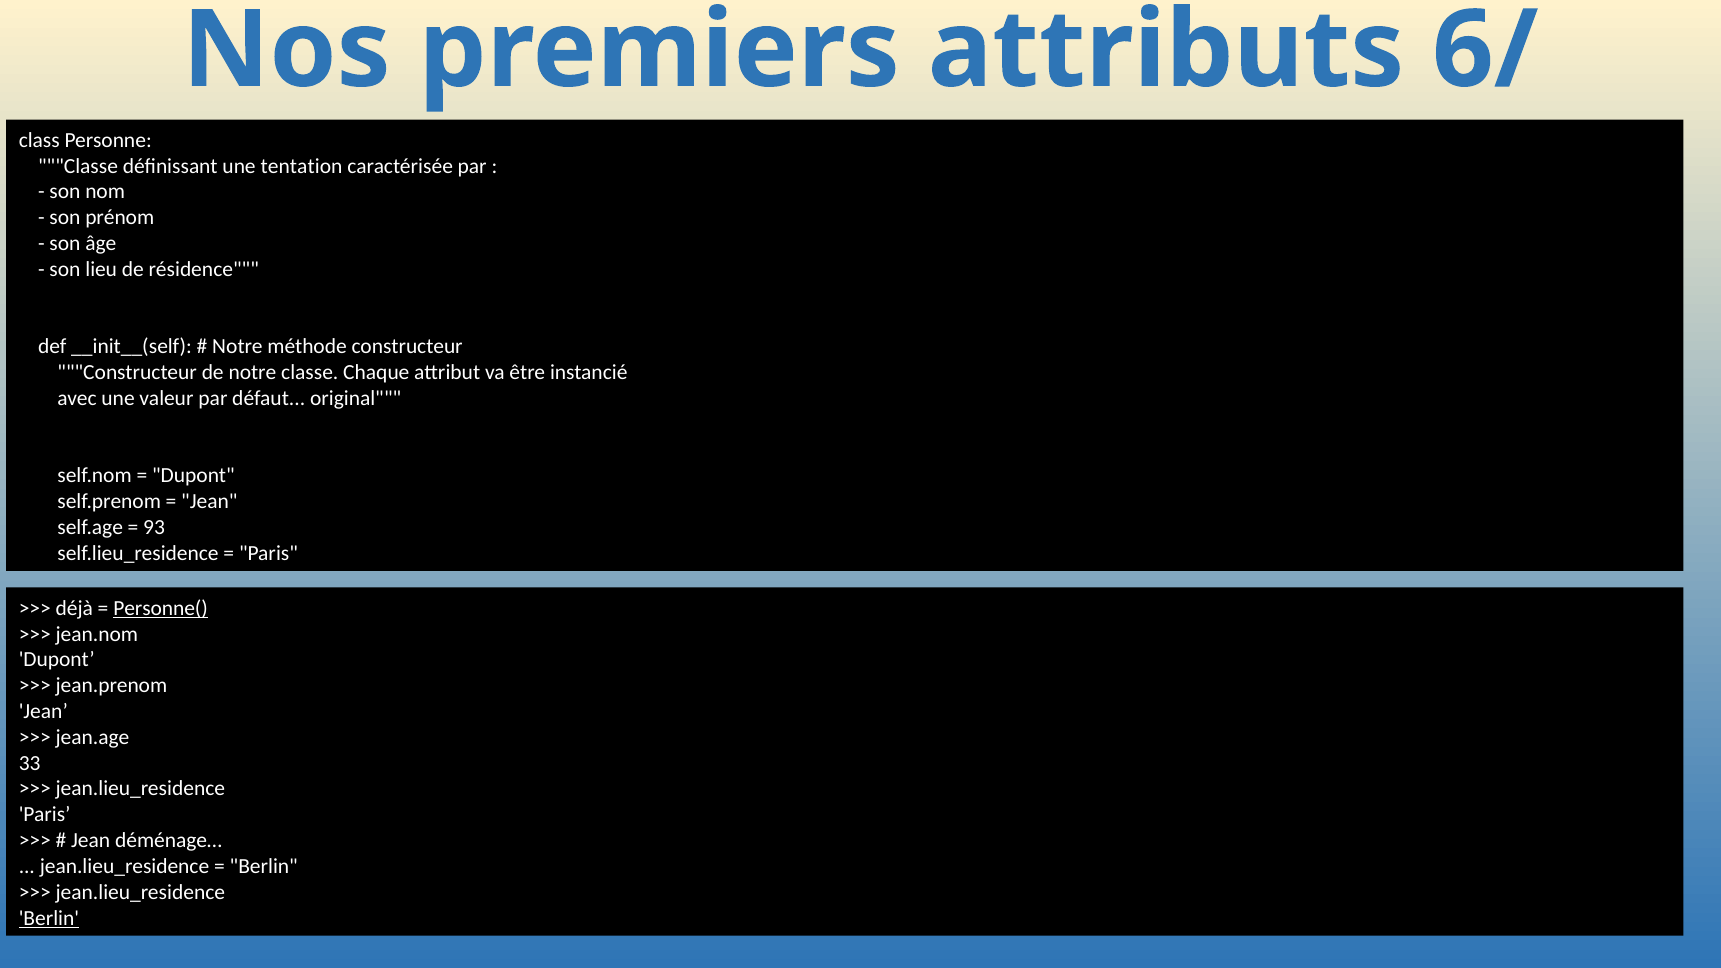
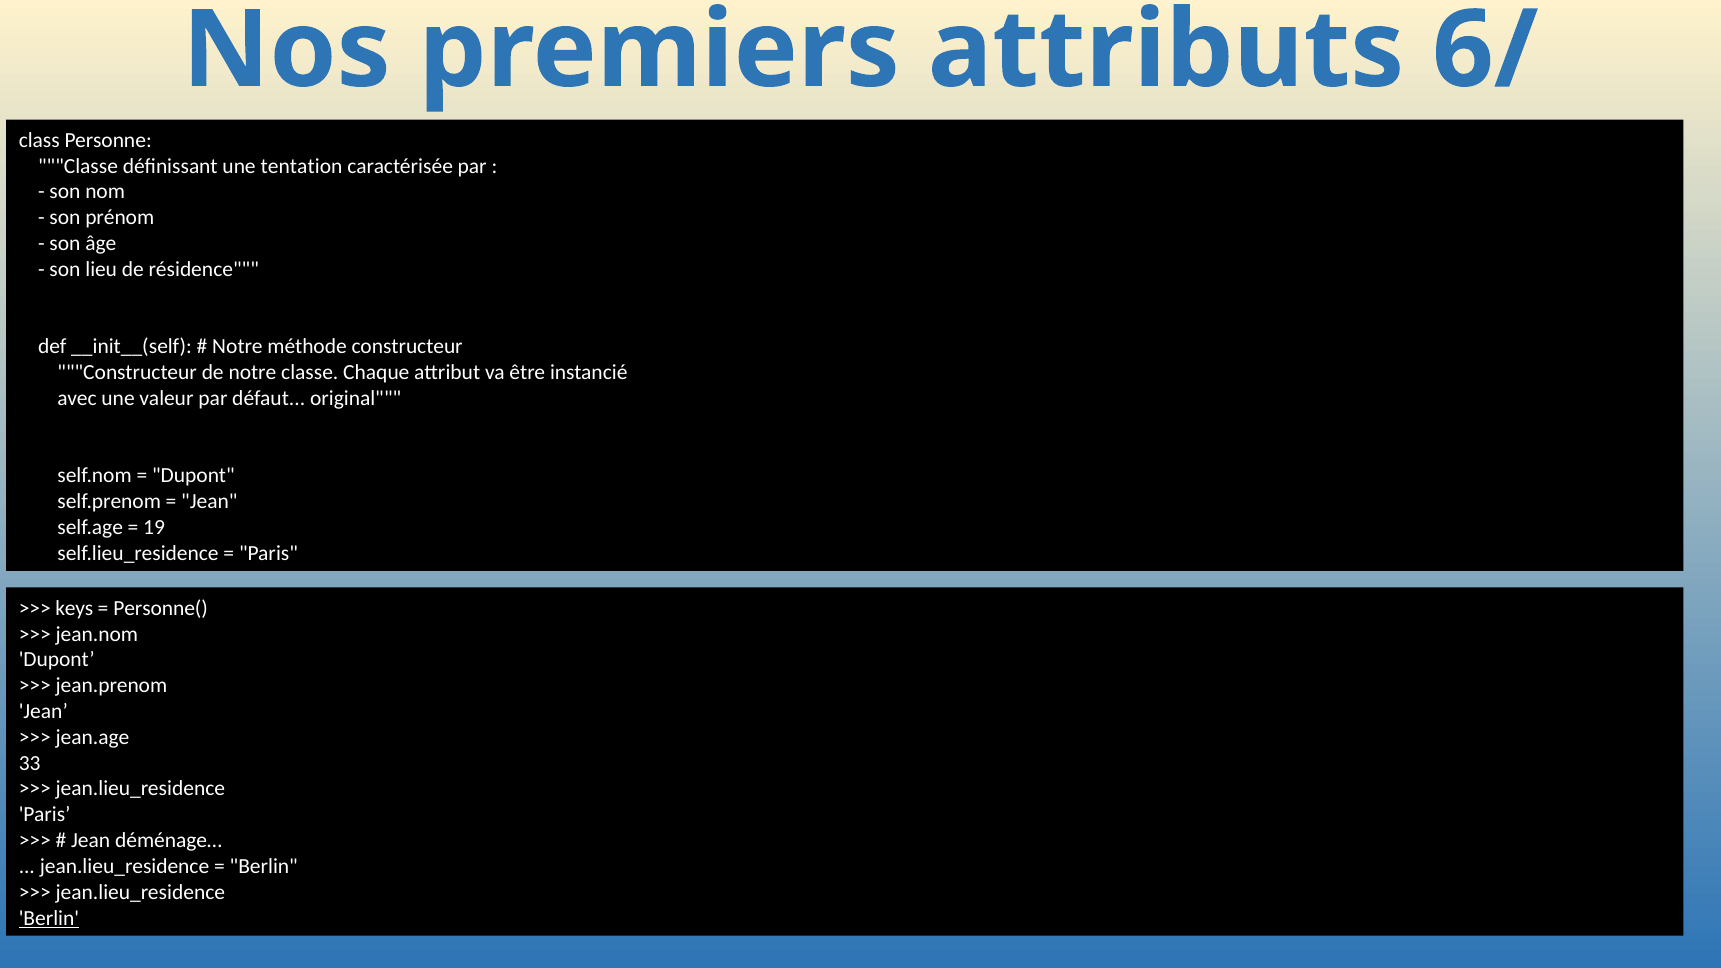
93: 93 -> 19
déjà: déjà -> keys
Personne( underline: present -> none
